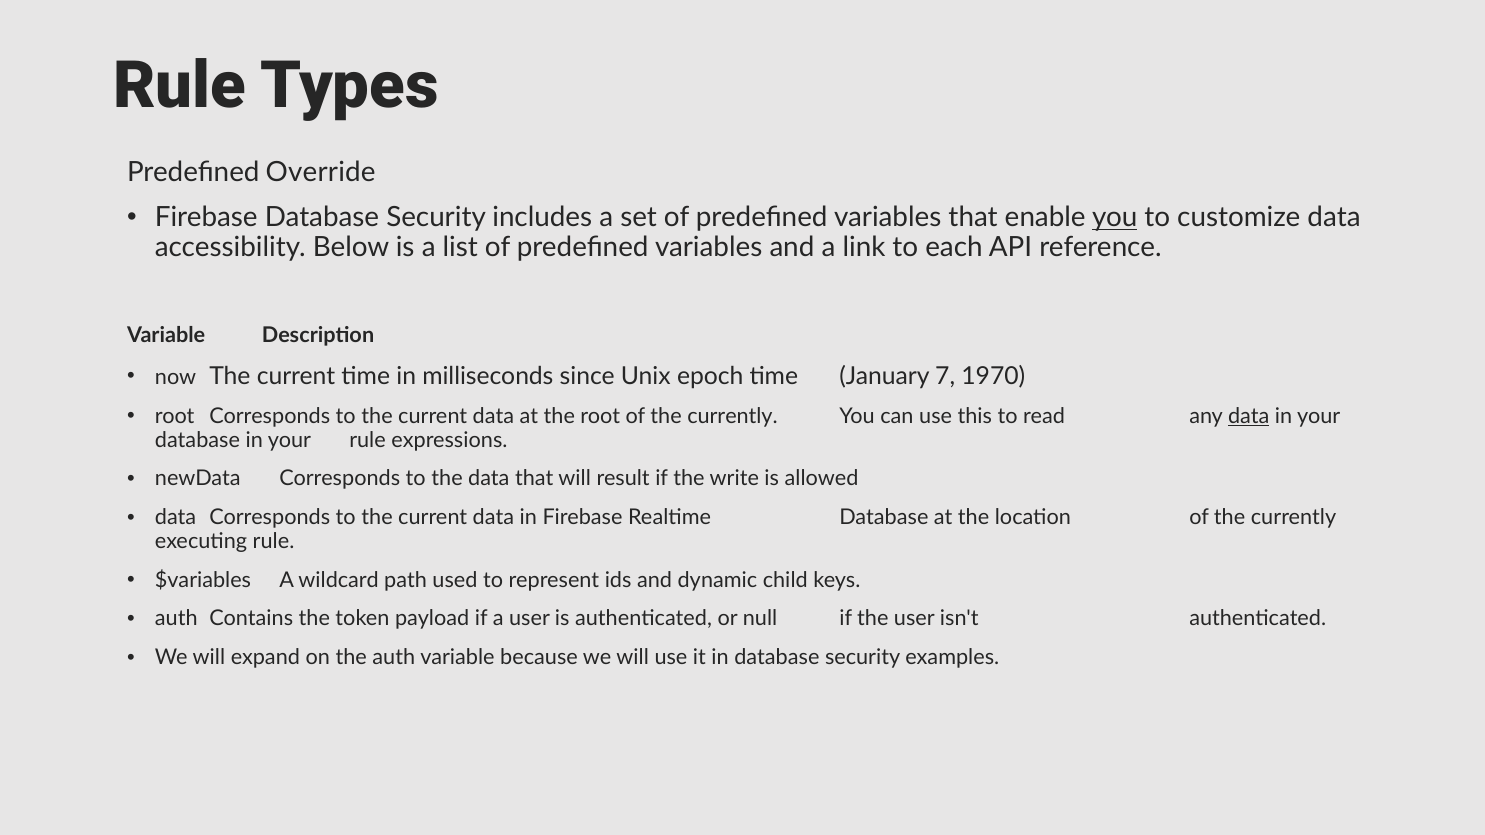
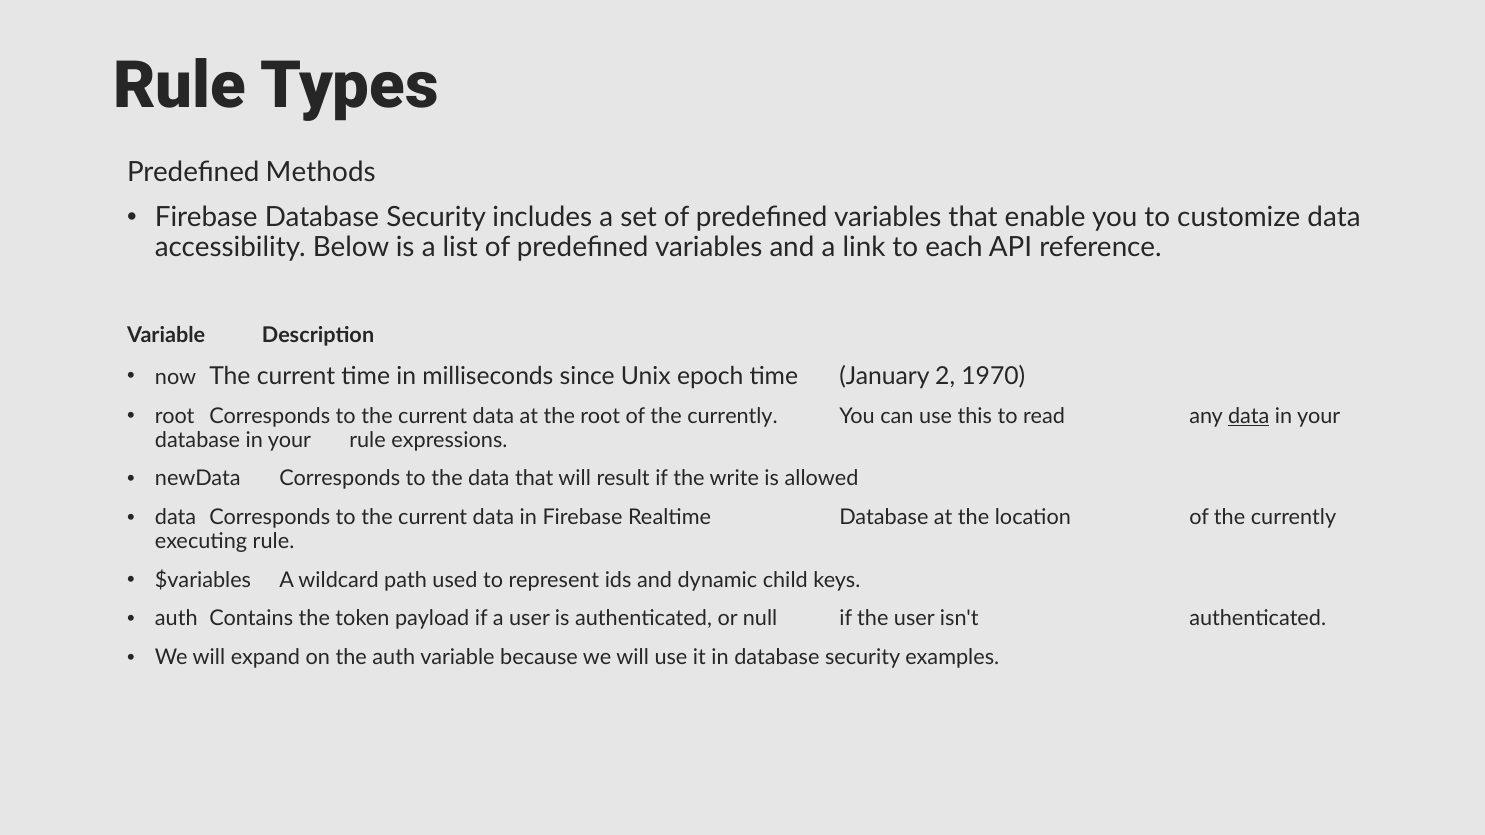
Override: Override -> Methods
you at (1115, 218) underline: present -> none
7: 7 -> 2
